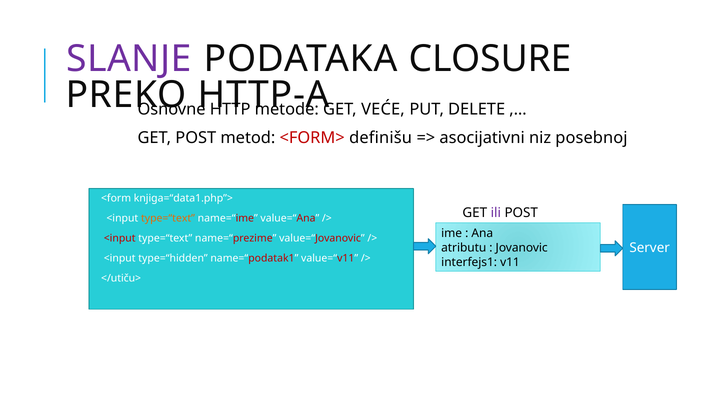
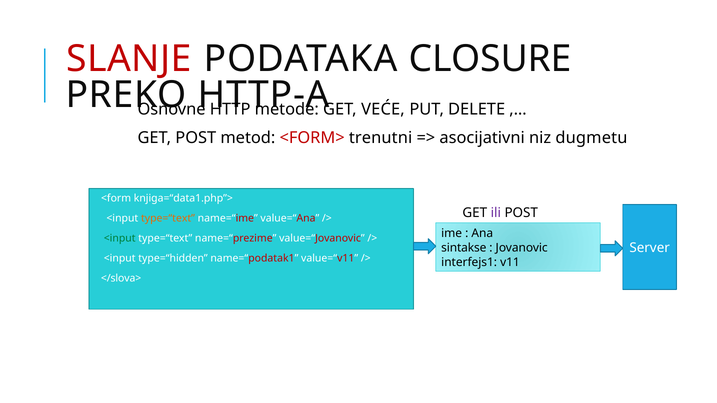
SLANJE colour: purple -> red
definišu: definišu -> trenutni
posebnoj: posebnoj -> dugmetu
<input at (120, 239) colour: red -> green
atributu: atributu -> sintakse
</utiču>: </utiču> -> </slova>
